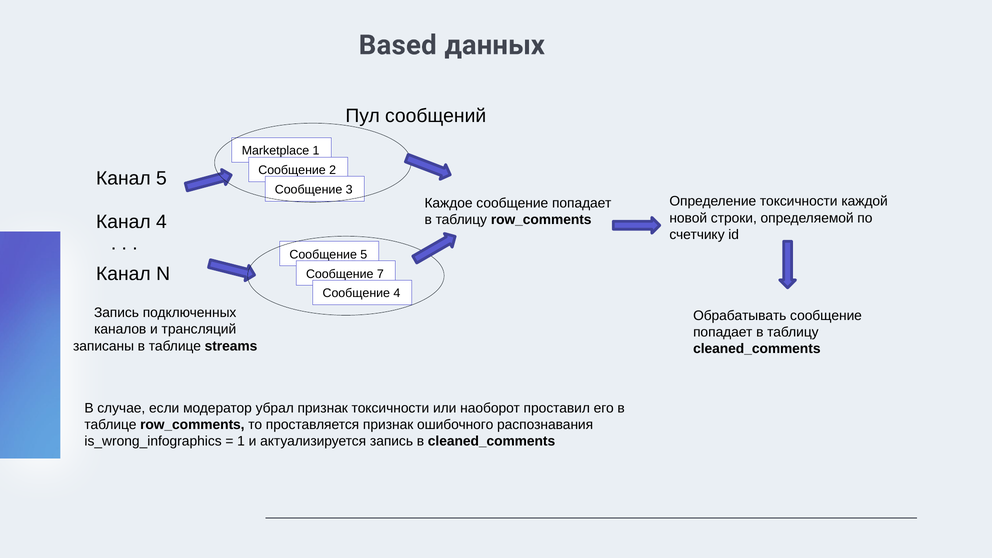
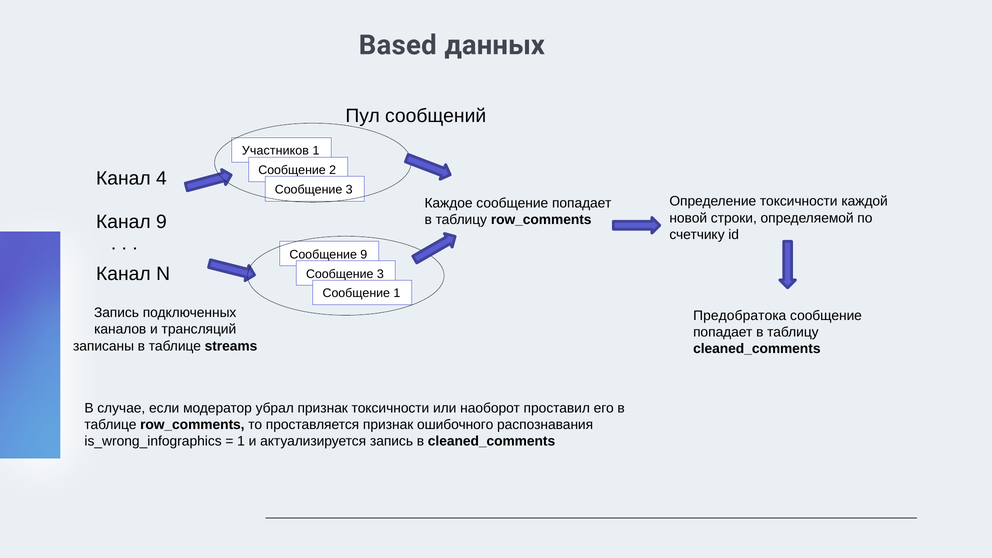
Marketplace: Marketplace -> Участников
Канал 5: 5 -> 4
Канал 4: 4 -> 9
Сообщение 5: 5 -> 9
7 at (380, 274): 7 -> 3
Сообщение 4: 4 -> 1
Обрабатывать: Обрабатывать -> Предобратока
